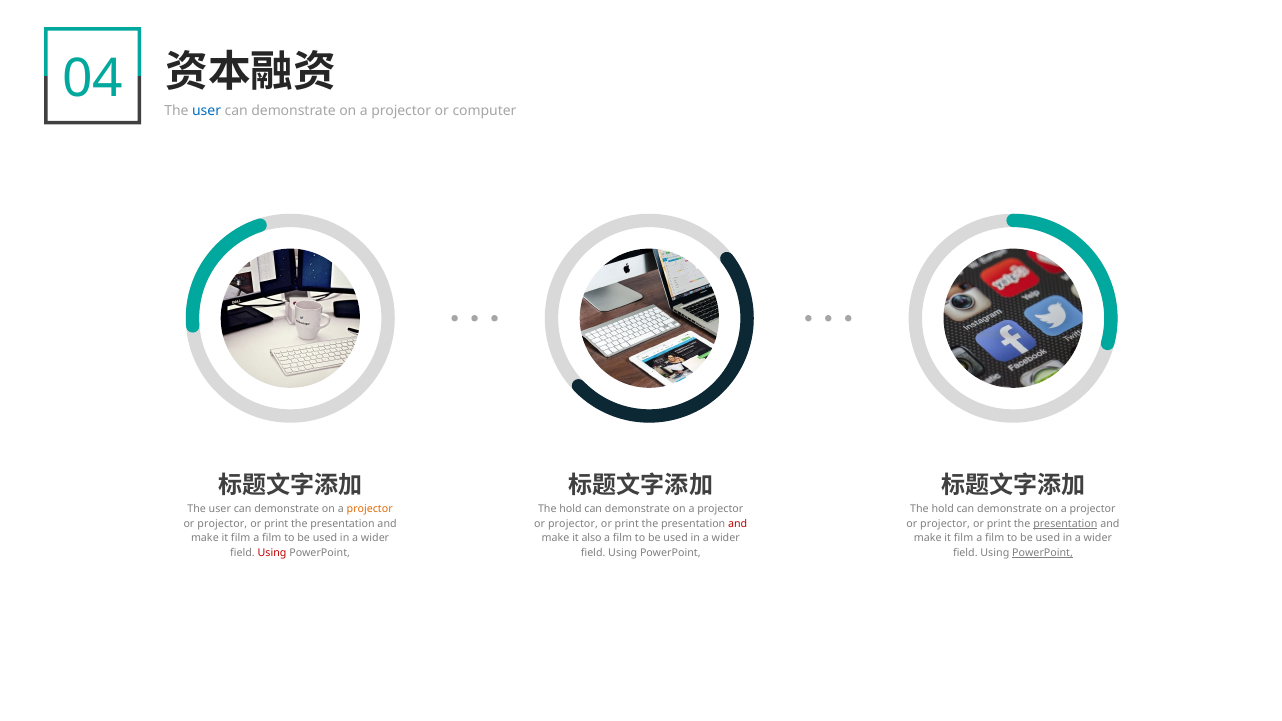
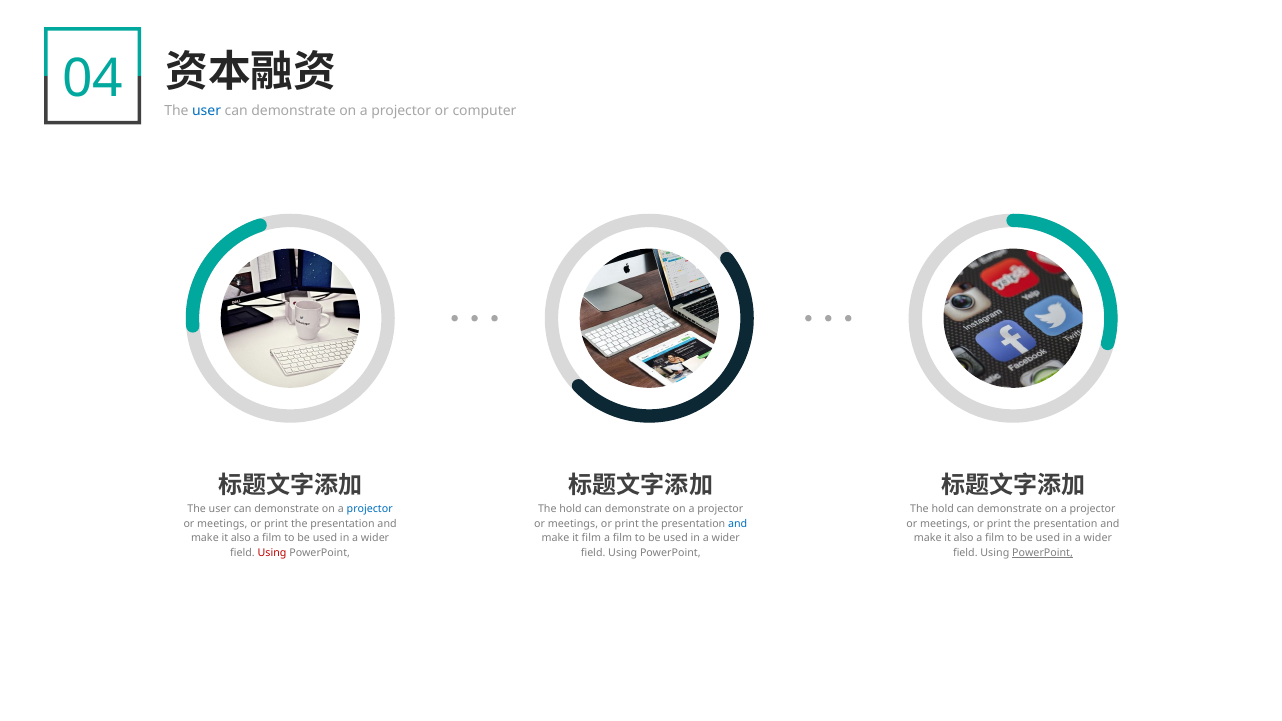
projector at (370, 509) colour: orange -> blue
projector at (222, 524): projector -> meetings
projector at (573, 524): projector -> meetings
and at (738, 524) colour: red -> blue
projector at (945, 524): projector -> meetings
presentation at (1065, 524) underline: present -> none
film at (241, 538): film -> also
it also: also -> film
film at (964, 538): film -> also
